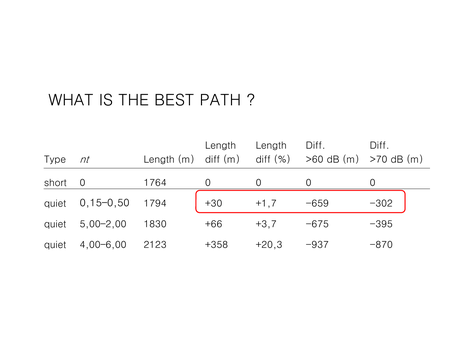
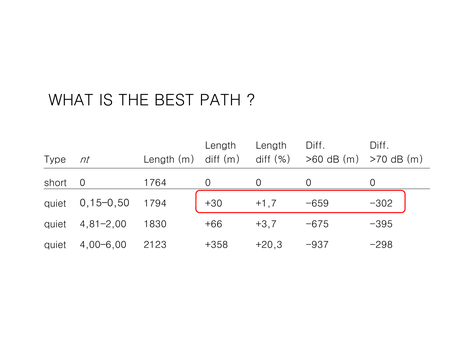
5,00–2,00: 5,00–2,00 -> 4,81–2,00
-870: -870 -> -298
